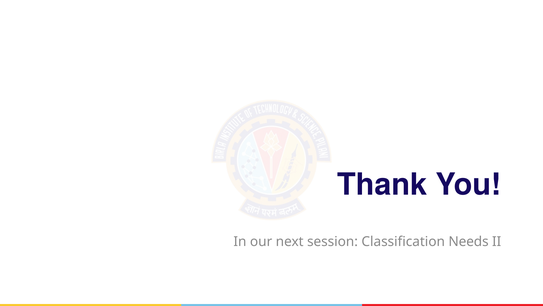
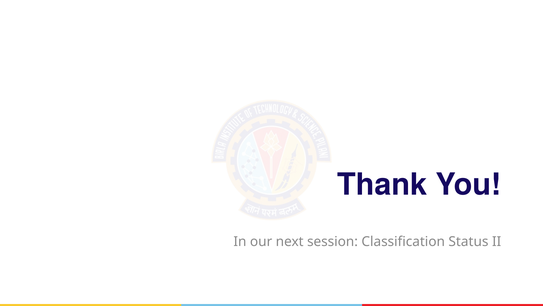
Needs: Needs -> Status
